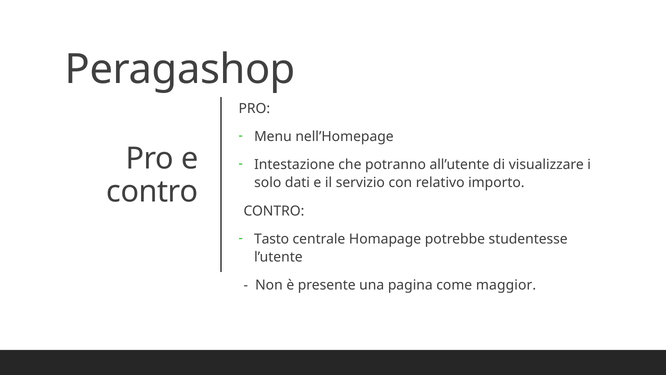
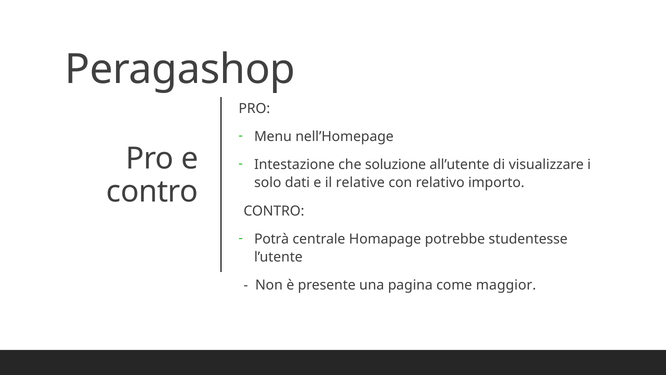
potranno: potranno -> soluzione
servizio: servizio -> relative
Tasto: Tasto -> Potrà
